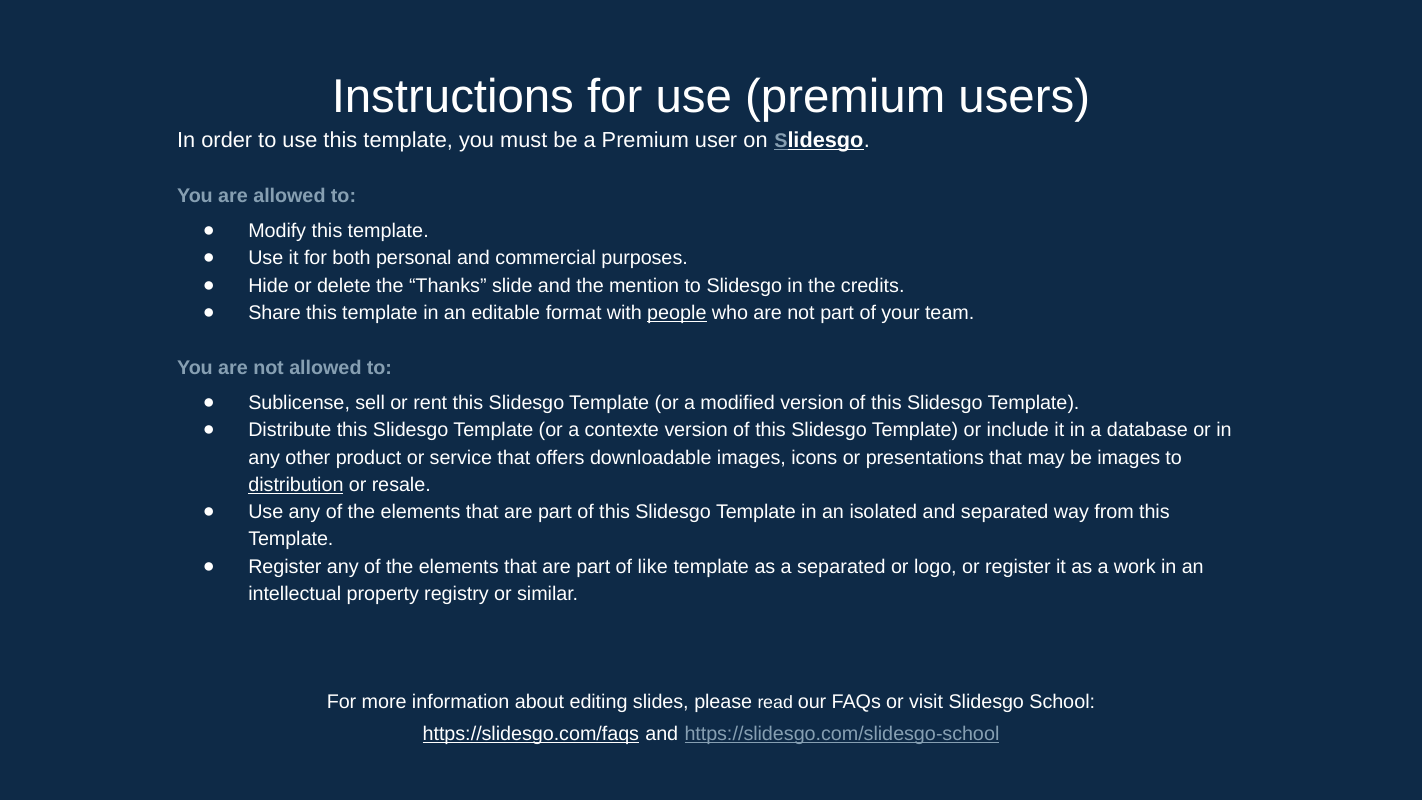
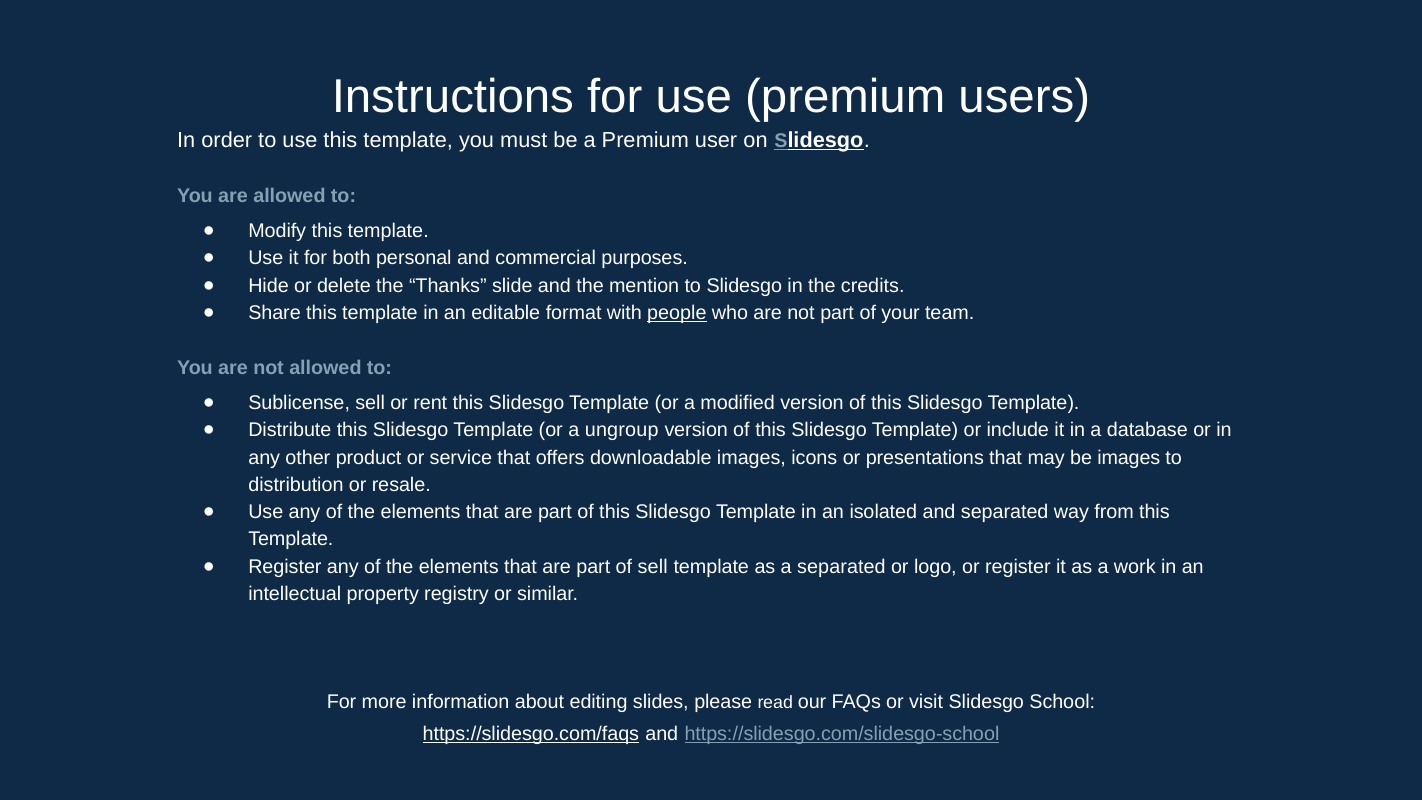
contexte: contexte -> ungroup
distribution underline: present -> none
of like: like -> sell
